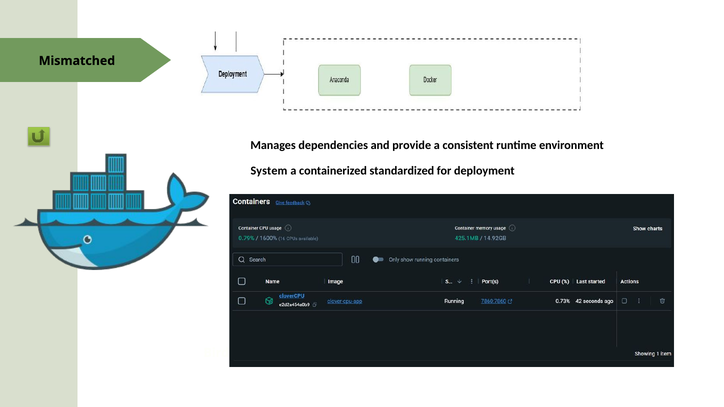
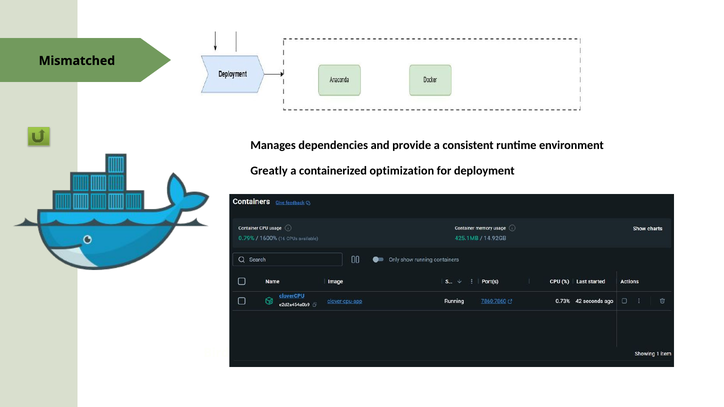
System: System -> Greatly
standardized: standardized -> optimization
